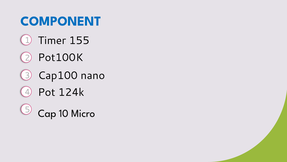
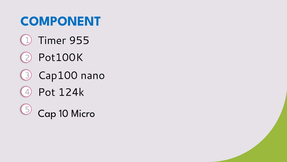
155: 155 -> 955
